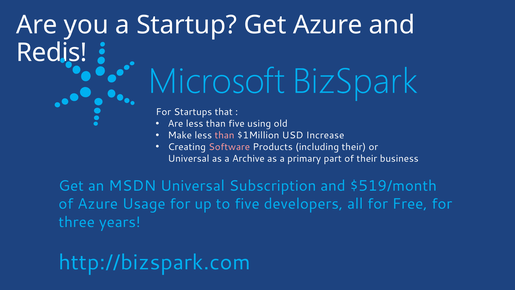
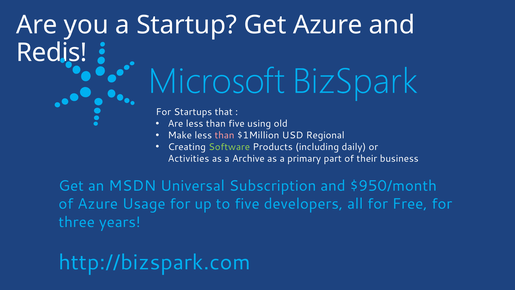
Increase: Increase -> Regional
Software colour: pink -> light green
including their: their -> daily
Universal at (189, 158): Universal -> Activities
$519/month: $519/month -> $950/month
